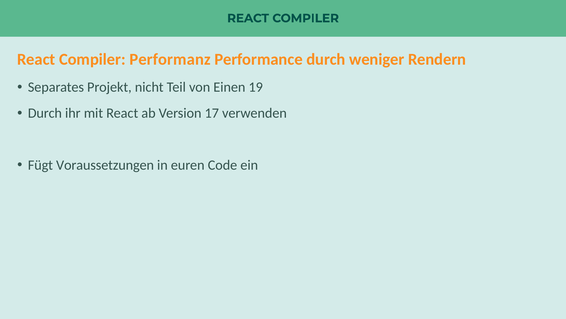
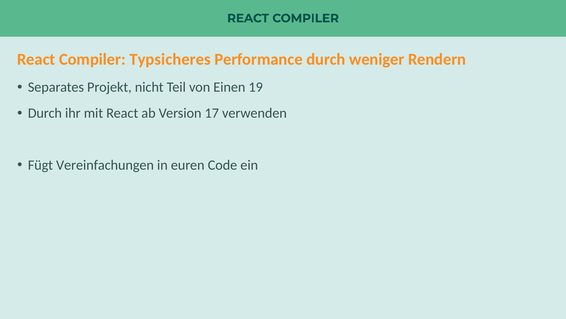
Performanz: Performanz -> Typsicheres
Voraussetzungen: Voraussetzungen -> Vereinfachungen
